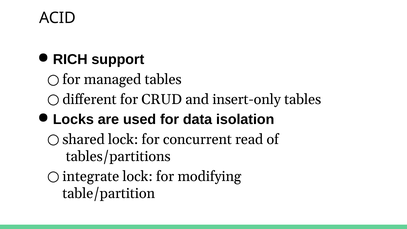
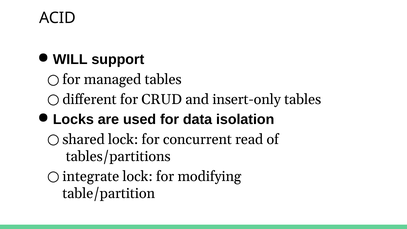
RICH: RICH -> WILL
